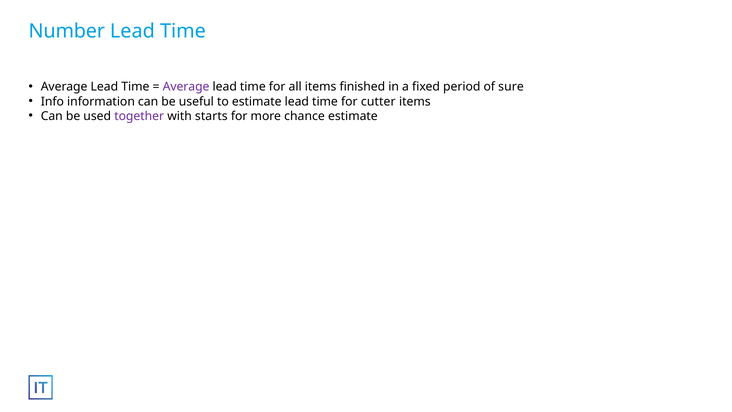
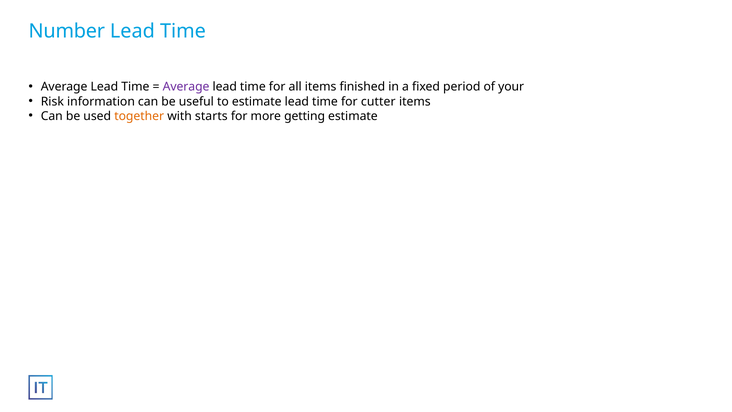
sure: sure -> your
Info: Info -> Risk
together colour: purple -> orange
chance: chance -> getting
